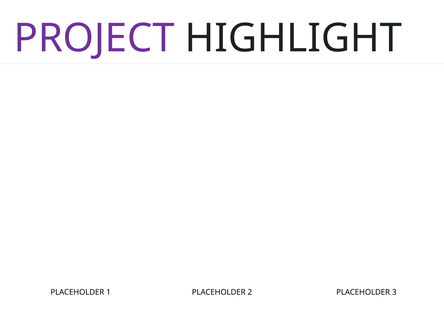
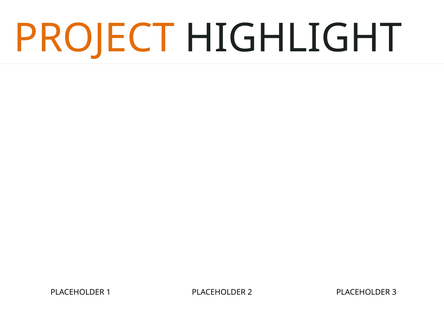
PROJECT colour: purple -> orange
